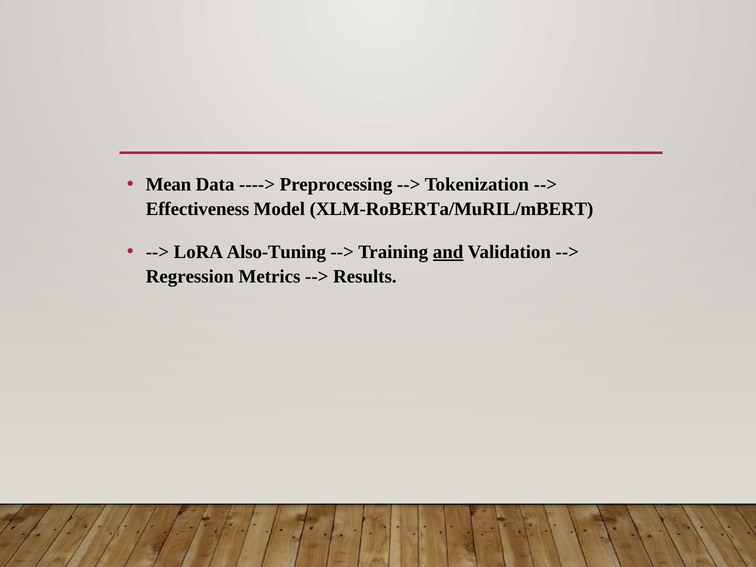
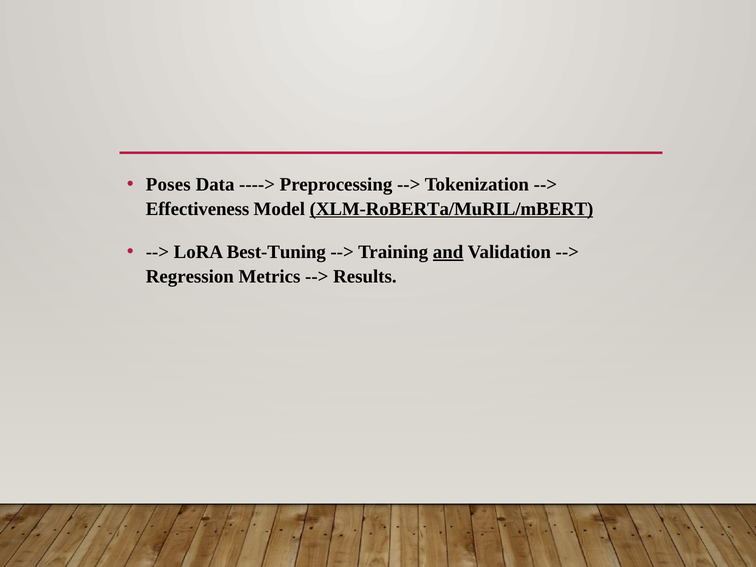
Mean: Mean -> Poses
XLM-RoBERTa/MuRIL/mBERT underline: none -> present
Also-Tuning: Also-Tuning -> Best-Tuning
